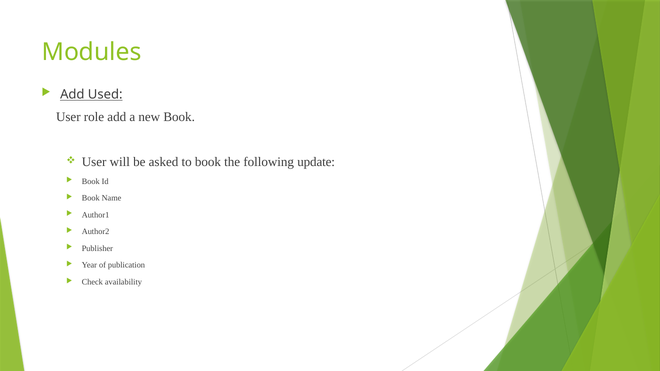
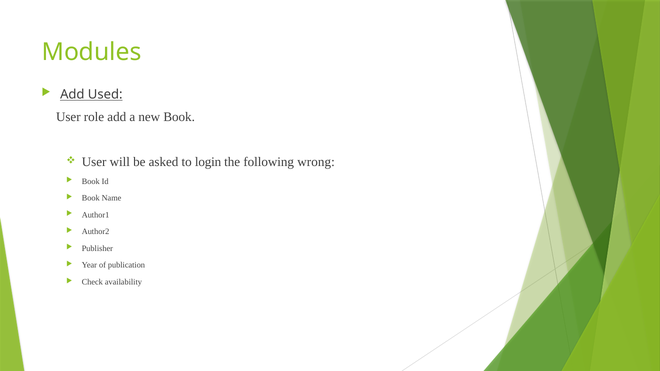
to book: book -> login
update: update -> wrong
